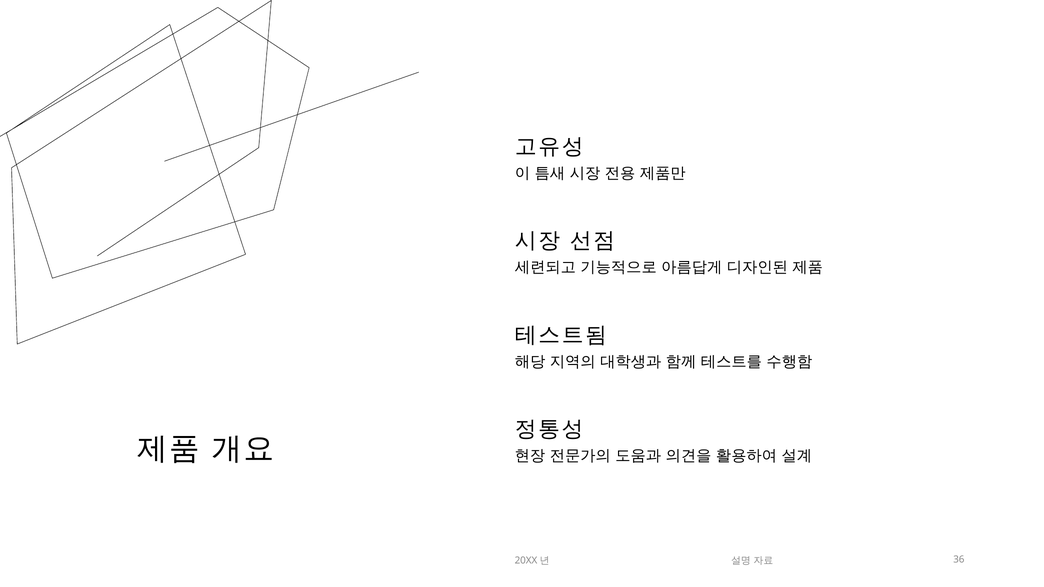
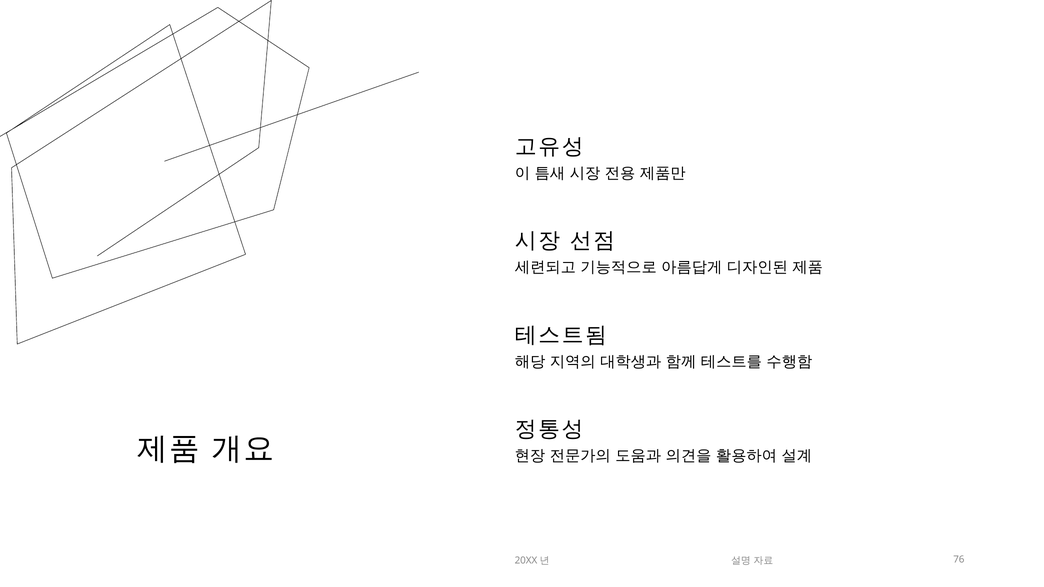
36: 36 -> 76
